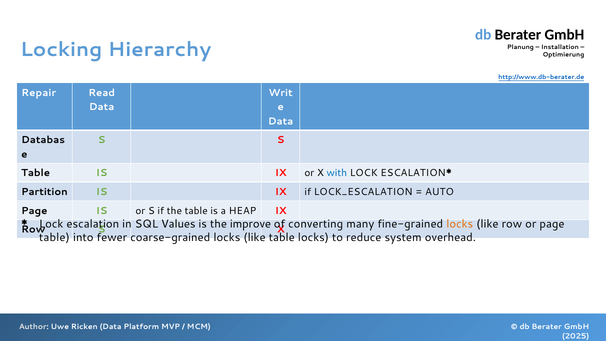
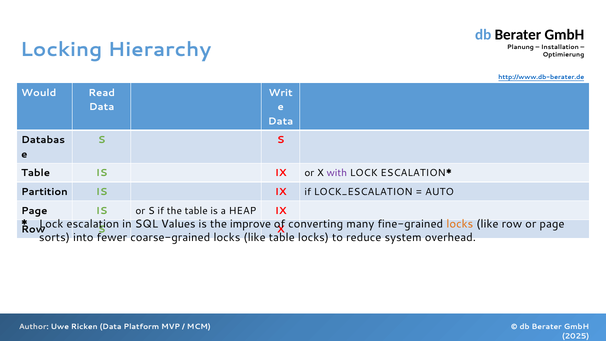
Repair: Repair -> Would
with colour: blue -> purple
table at (54, 238): table -> sorts
